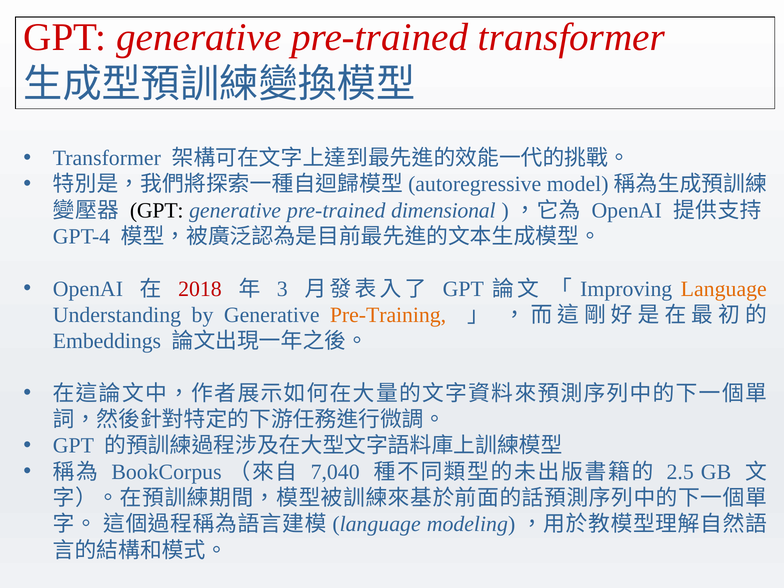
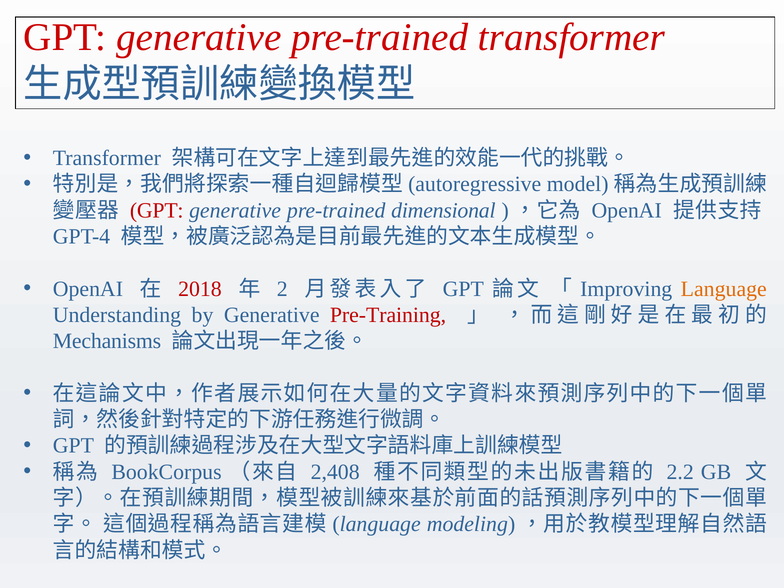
GPT at (157, 210) colour: black -> red
3: 3 -> 2
Pre-Training colour: orange -> red
Embeddings: Embeddings -> Mechanisms
7,040: 7,040 -> 2,408
2.5: 2.5 -> 2.2
